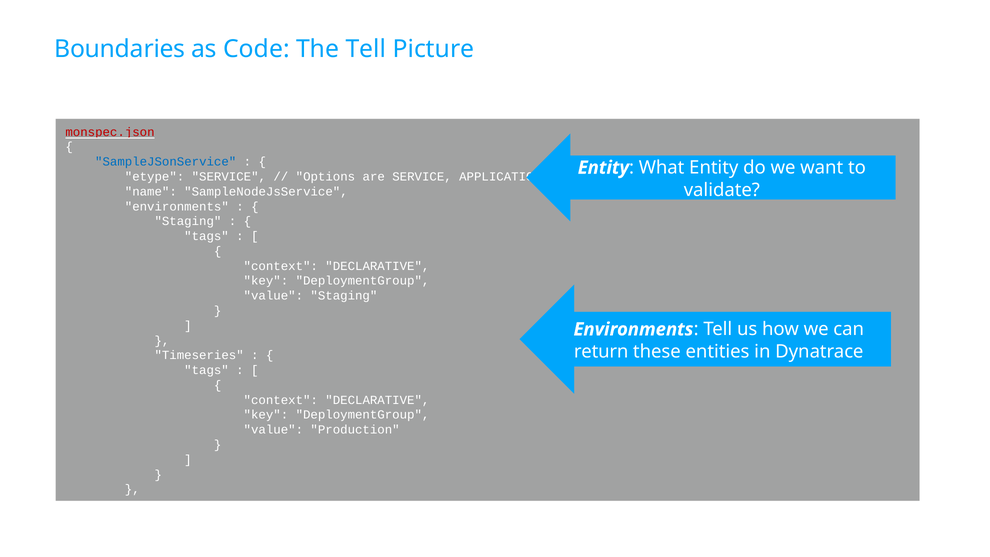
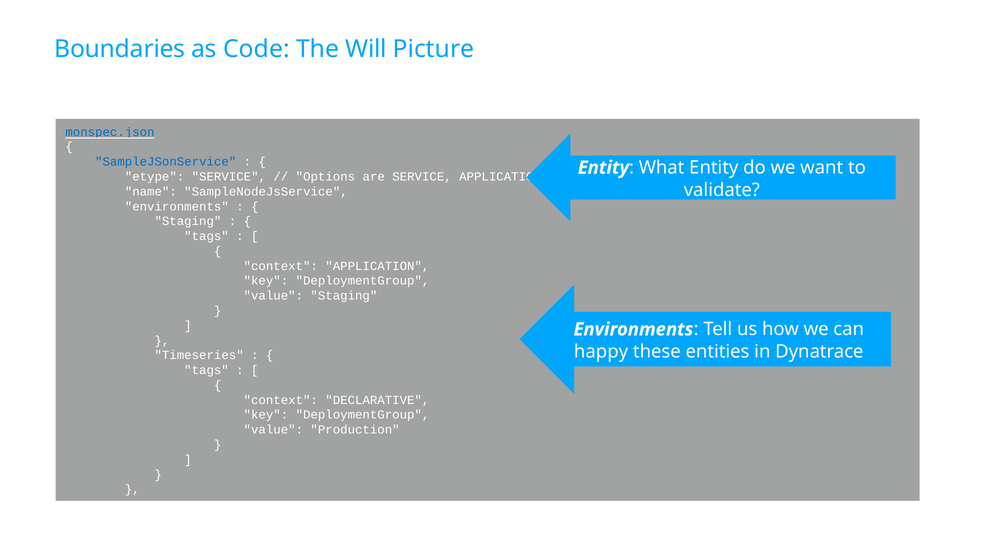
The Tell: Tell -> Will
monspec.json colour: red -> blue
DECLARATIVE at (377, 266): DECLARATIVE -> APPLICATION
return: return -> happy
